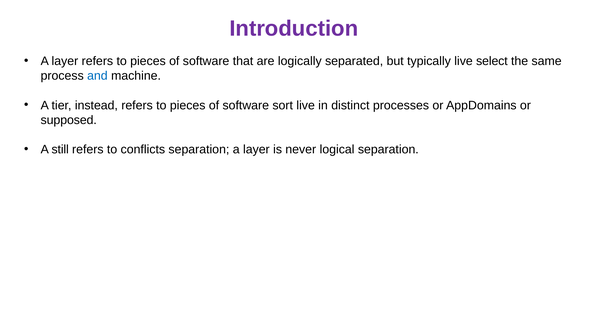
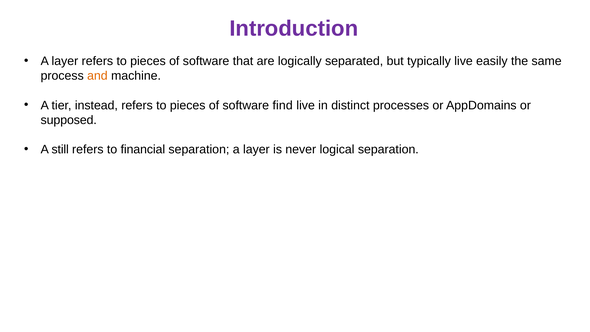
select: select -> easily
and colour: blue -> orange
sort: sort -> find
conflicts: conflicts -> financial
